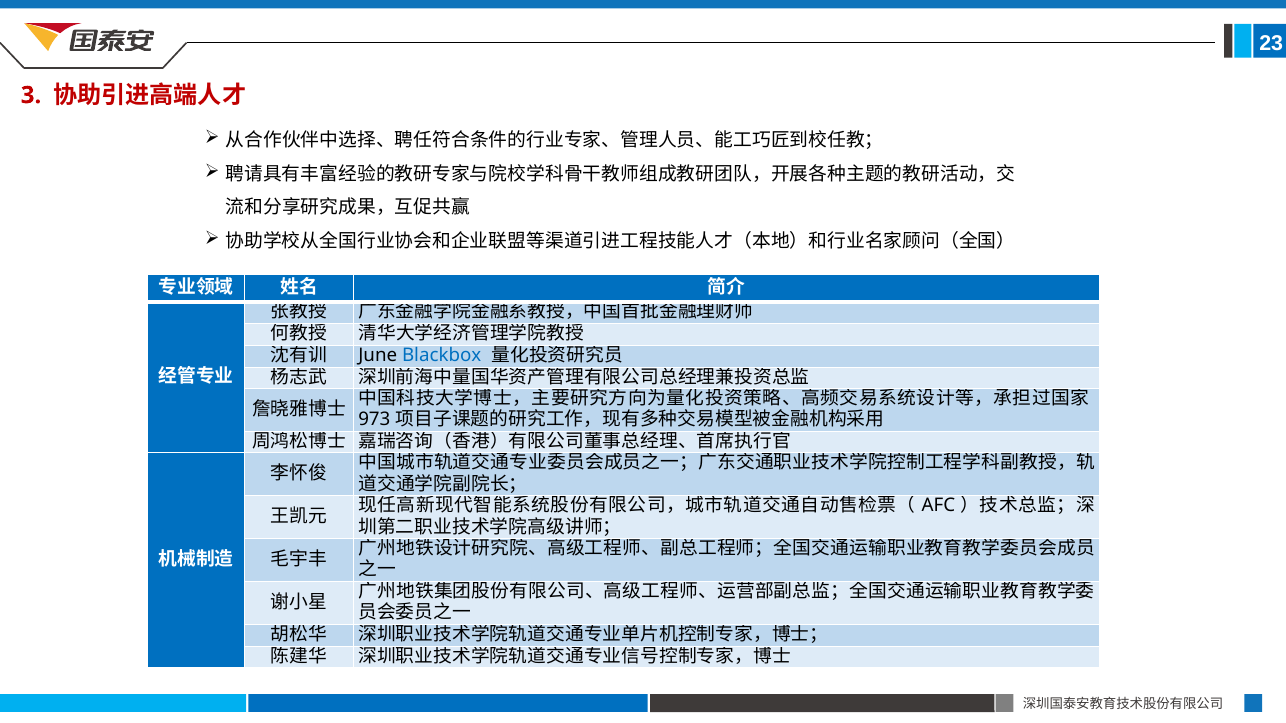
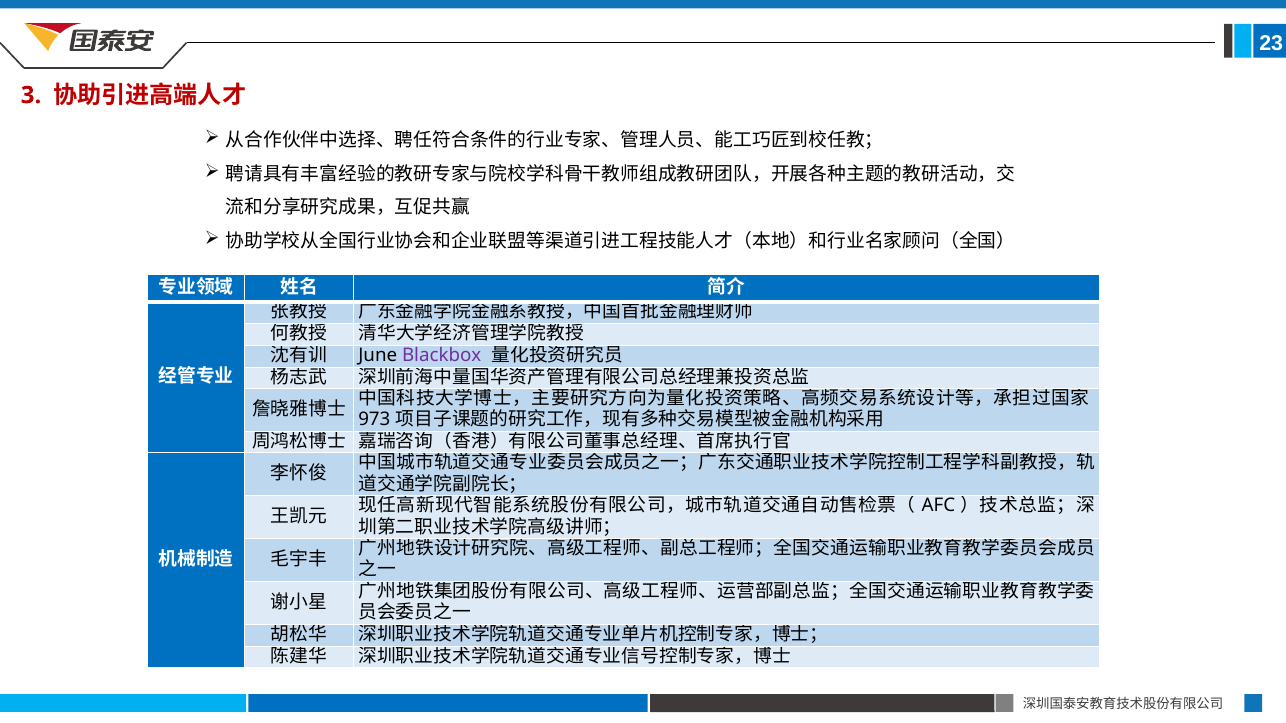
Blackbox colour: blue -> purple
